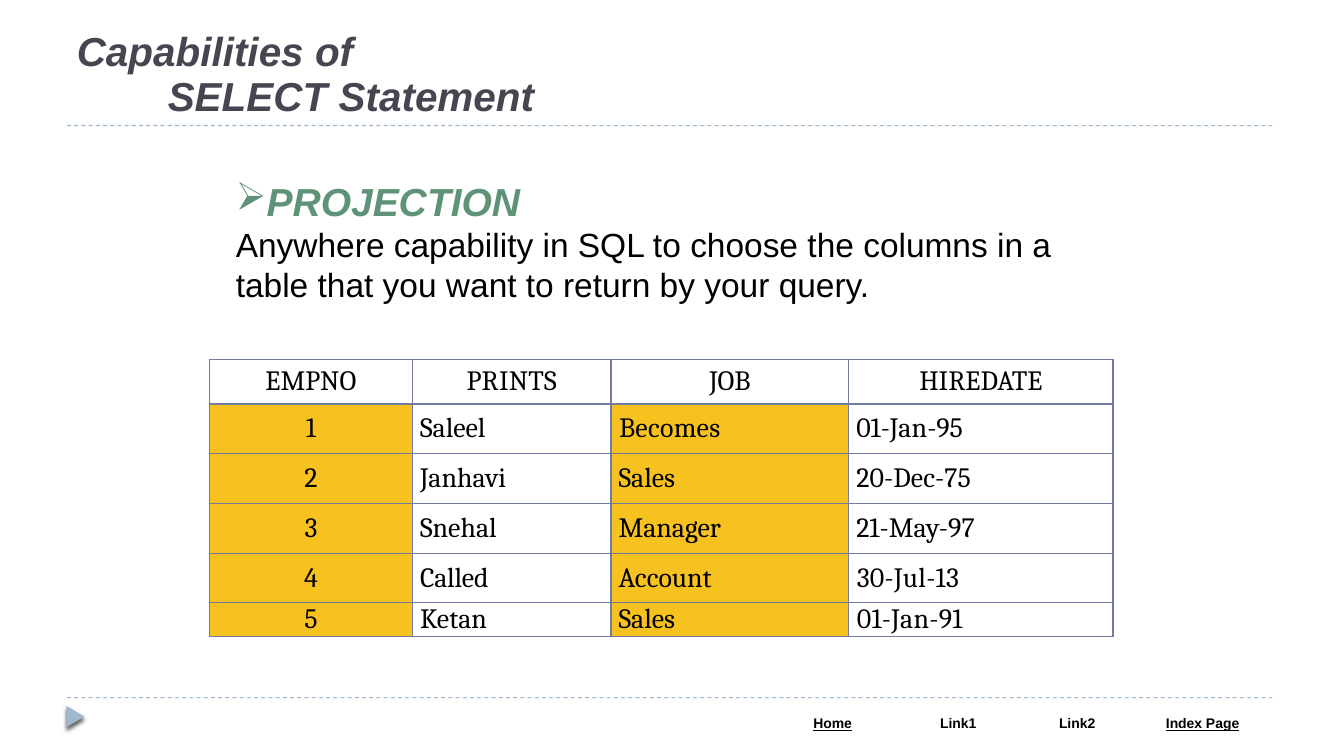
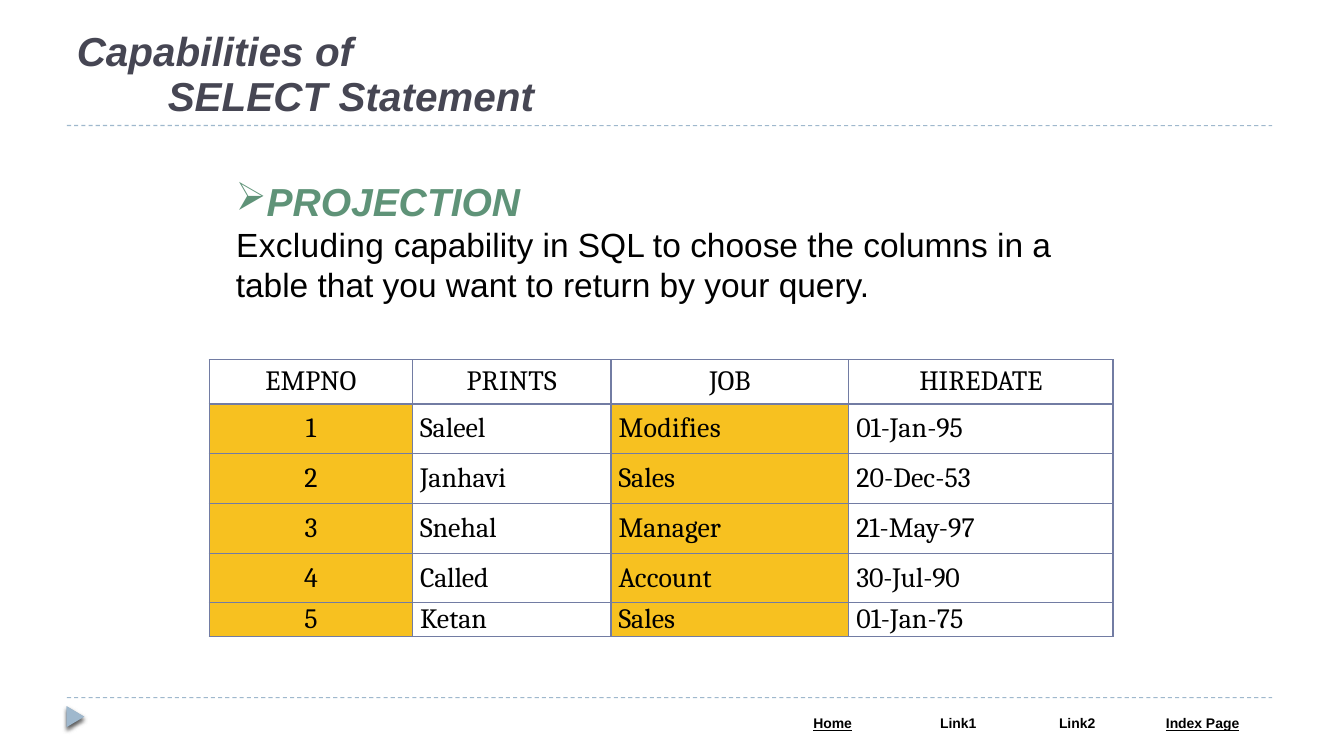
Anywhere: Anywhere -> Excluding
Becomes: Becomes -> Modifies
20-Dec-75: 20-Dec-75 -> 20-Dec-53
30-Jul-13: 30-Jul-13 -> 30-Jul-90
01-Jan-91: 01-Jan-91 -> 01-Jan-75
